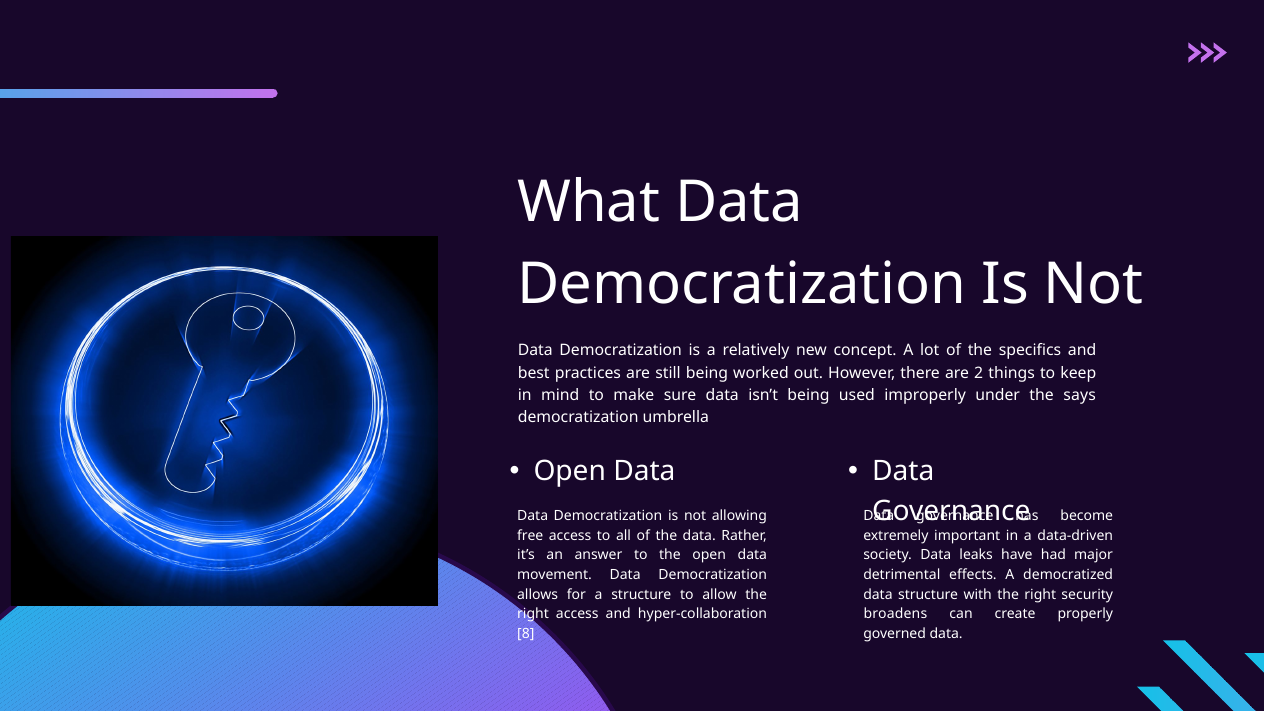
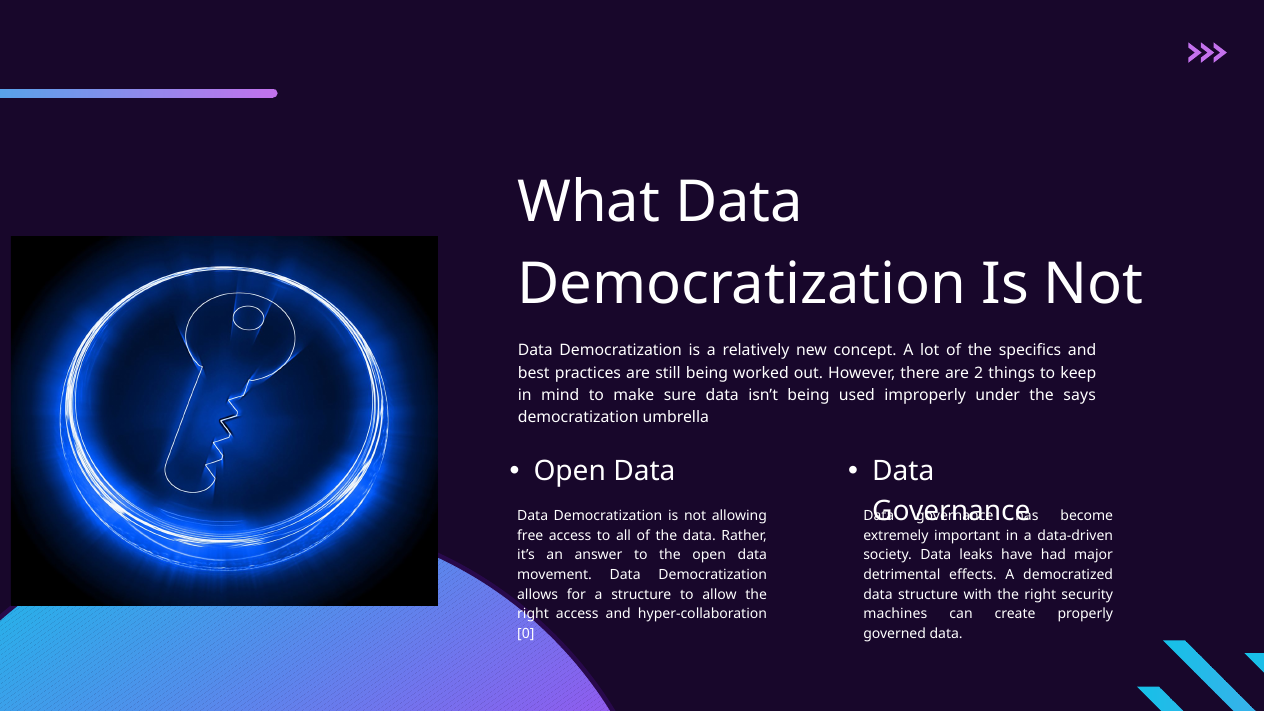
broadens: broadens -> machines
8: 8 -> 0
